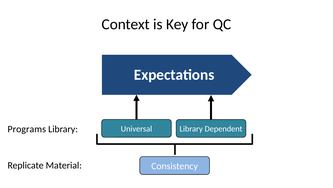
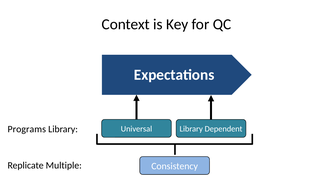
Material: Material -> Multiple
